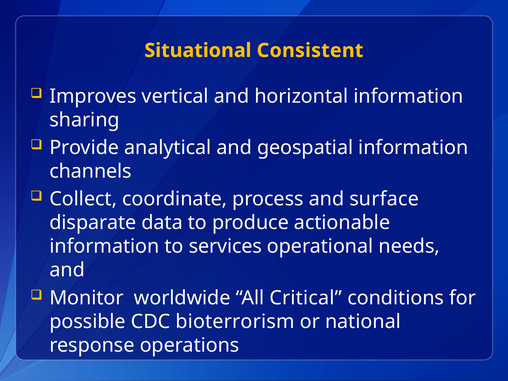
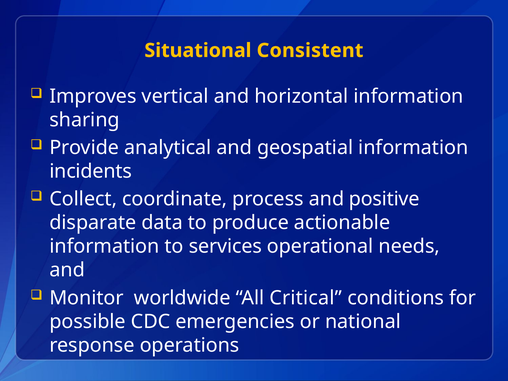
channels: channels -> incidents
surface: surface -> positive
bioterrorism: bioterrorism -> emergencies
